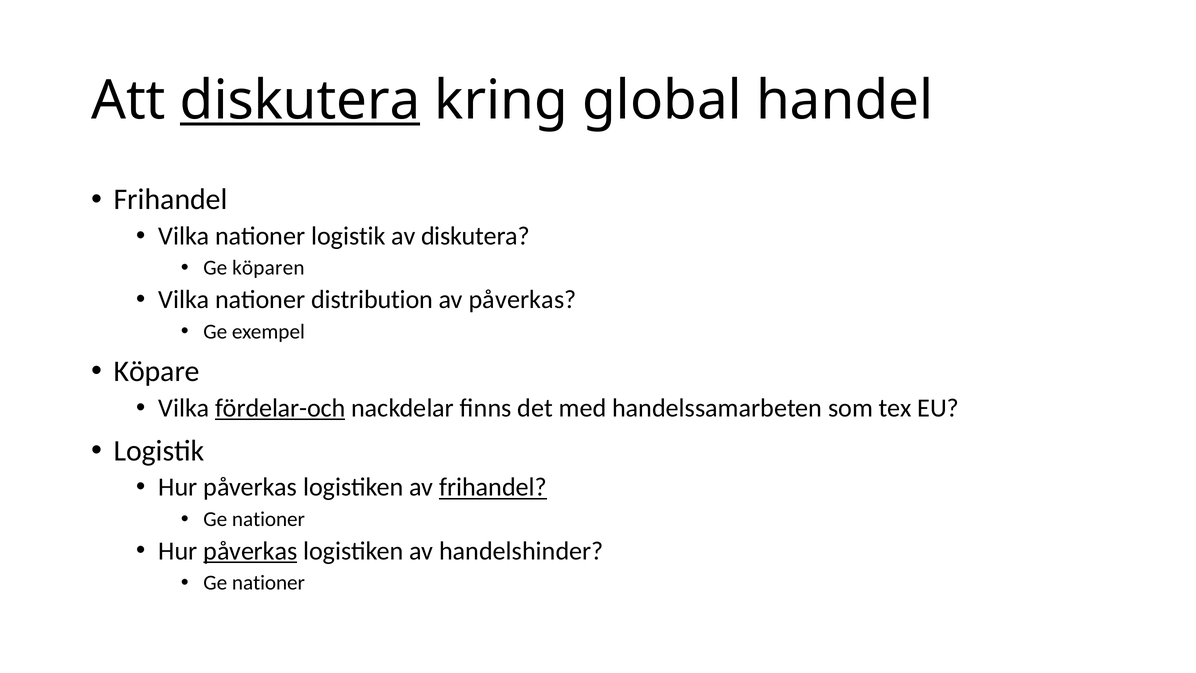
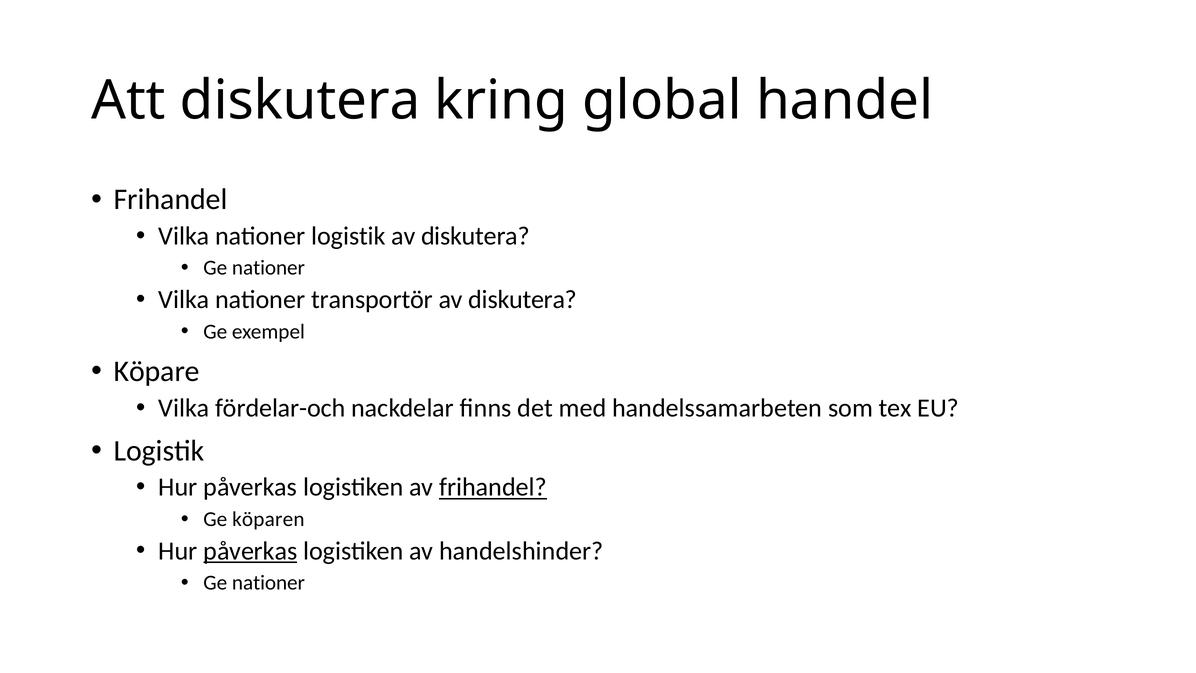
diskutera at (300, 100) underline: present -> none
köparen at (268, 268): köparen -> nationer
distribution: distribution -> transportör
påverkas at (523, 300): påverkas -> diskutera
fördelar-och underline: present -> none
nationer at (268, 519): nationer -> köparen
